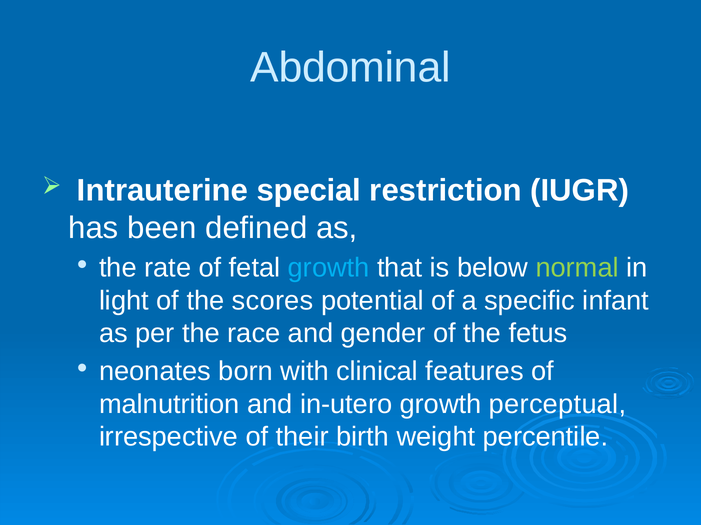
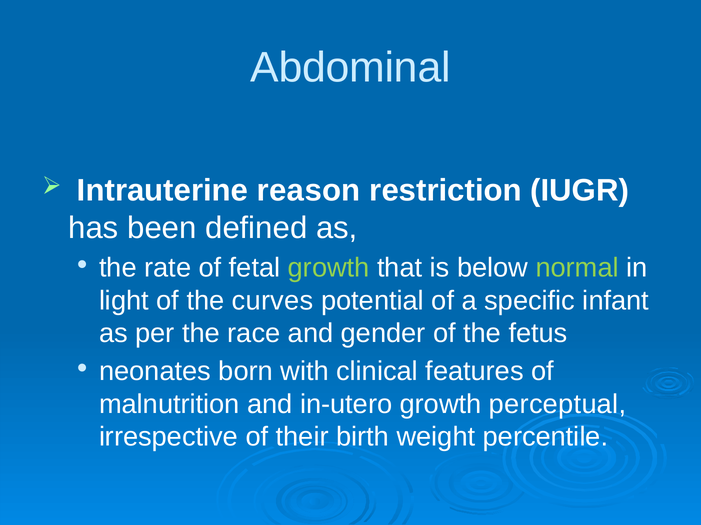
special: special -> reason
growth at (329, 268) colour: light blue -> light green
scores: scores -> curves
